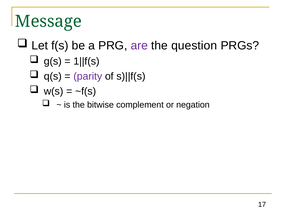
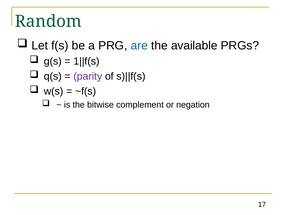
Message: Message -> Random
are colour: purple -> blue
question: question -> available
